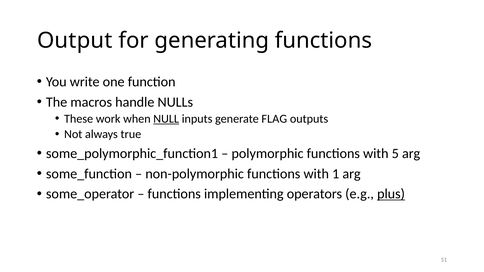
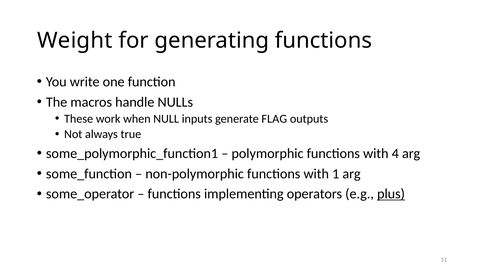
Output: Output -> Weight
NULL underline: present -> none
5: 5 -> 4
